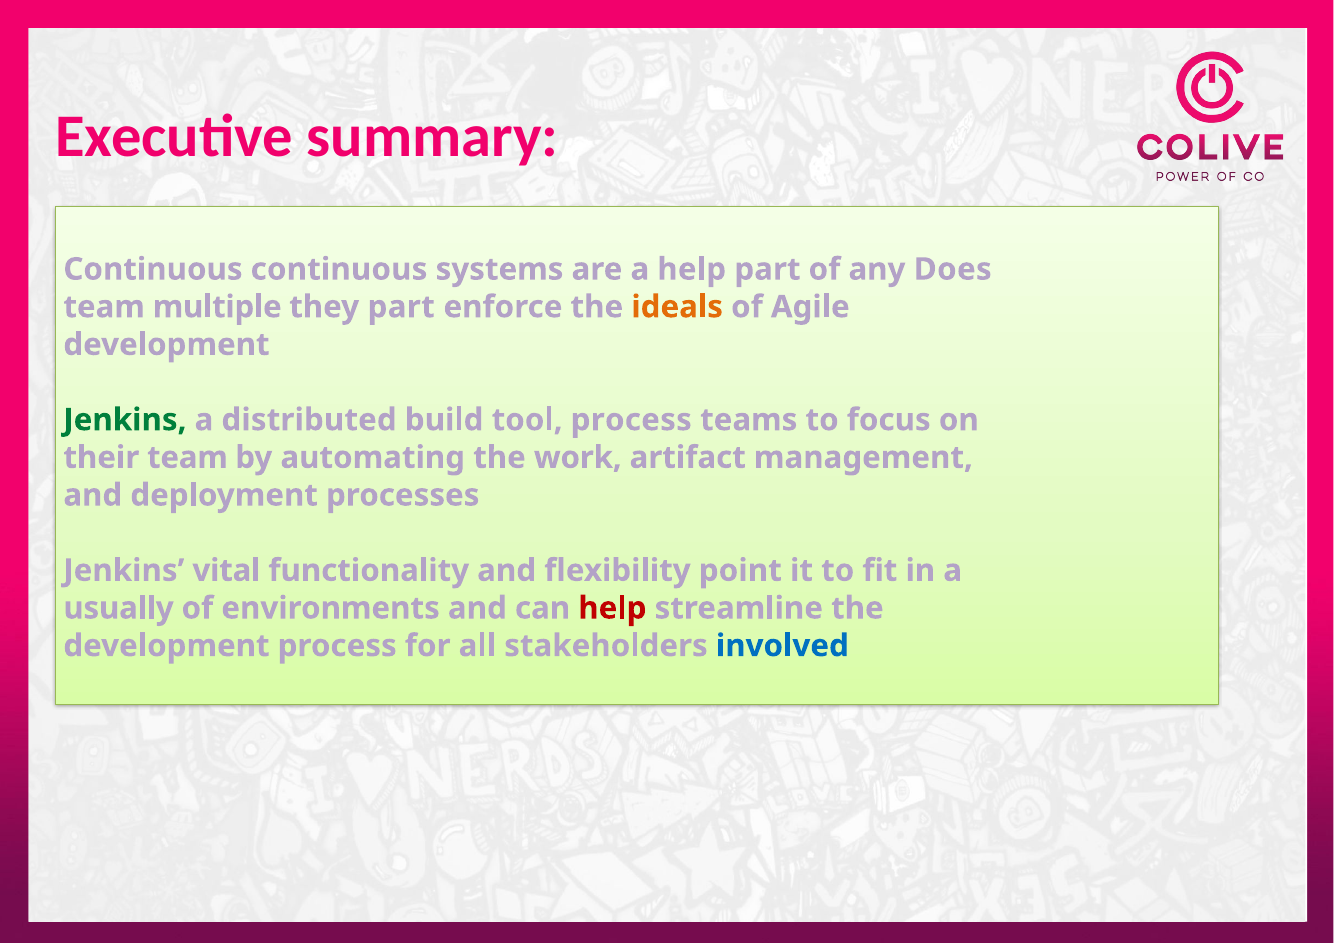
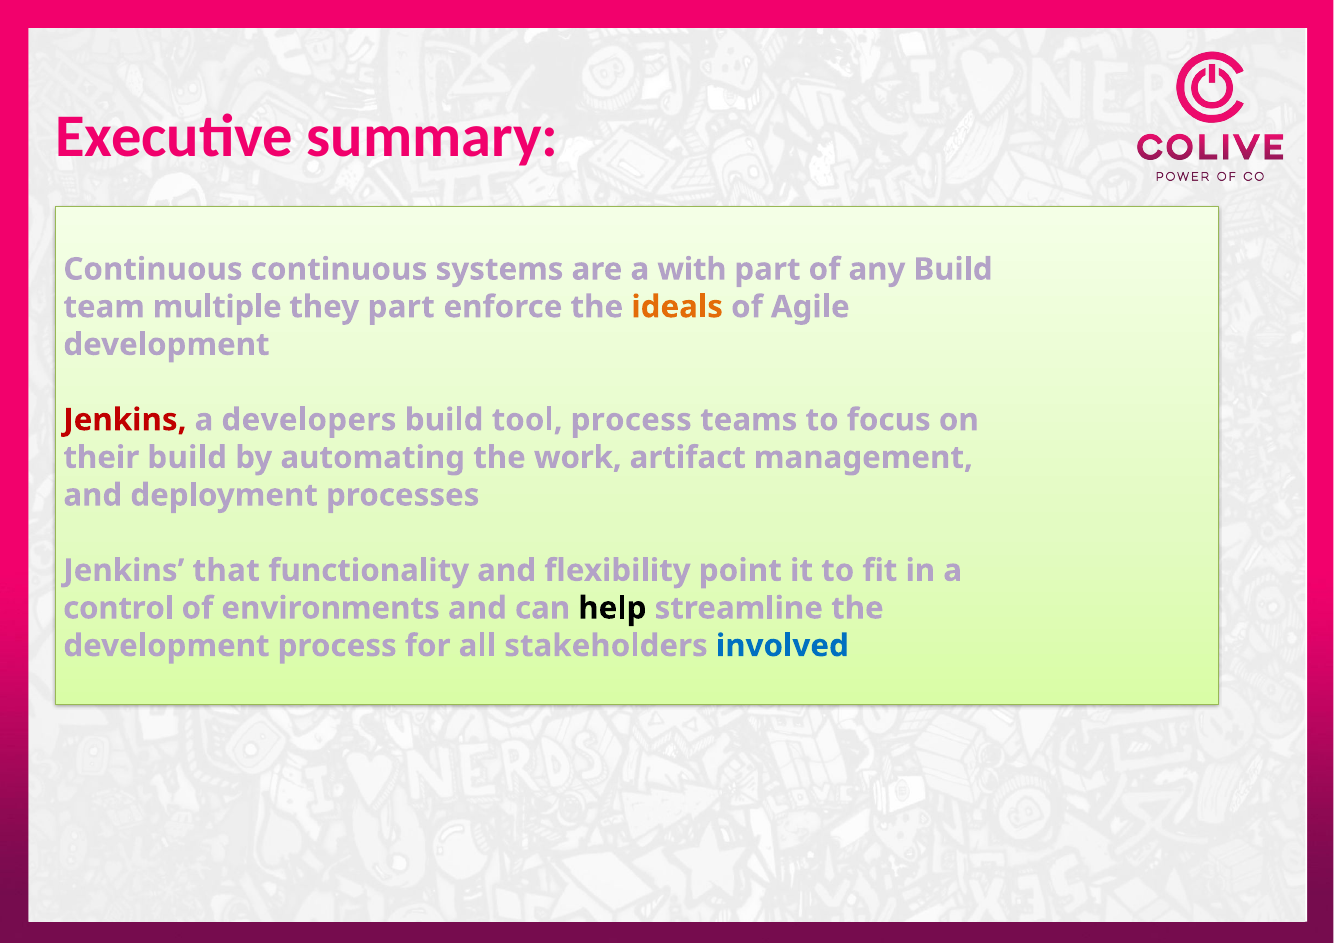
a help: help -> with
any Does: Does -> Build
Jenkins at (125, 420) colour: green -> red
distributed: distributed -> developers
their team: team -> build
vital: vital -> that
usually: usually -> control
help at (612, 608) colour: red -> black
